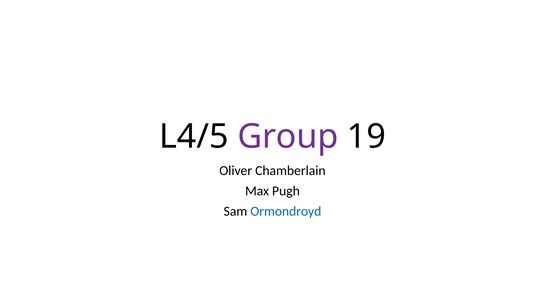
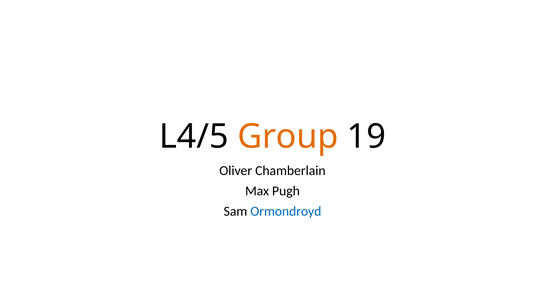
Group colour: purple -> orange
